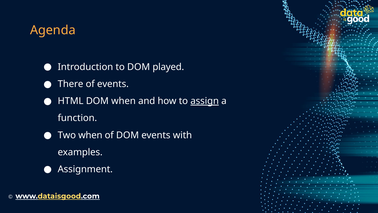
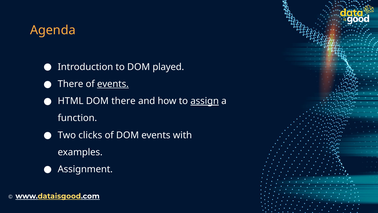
events at (113, 84) underline: none -> present
DOM when: when -> there
Two when: when -> clicks
